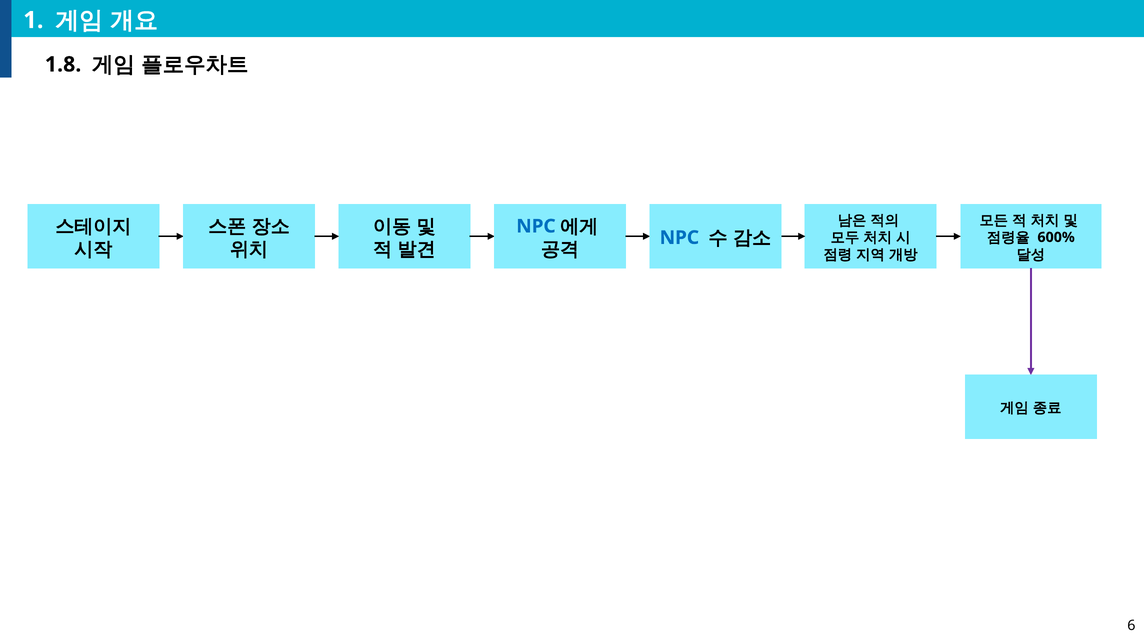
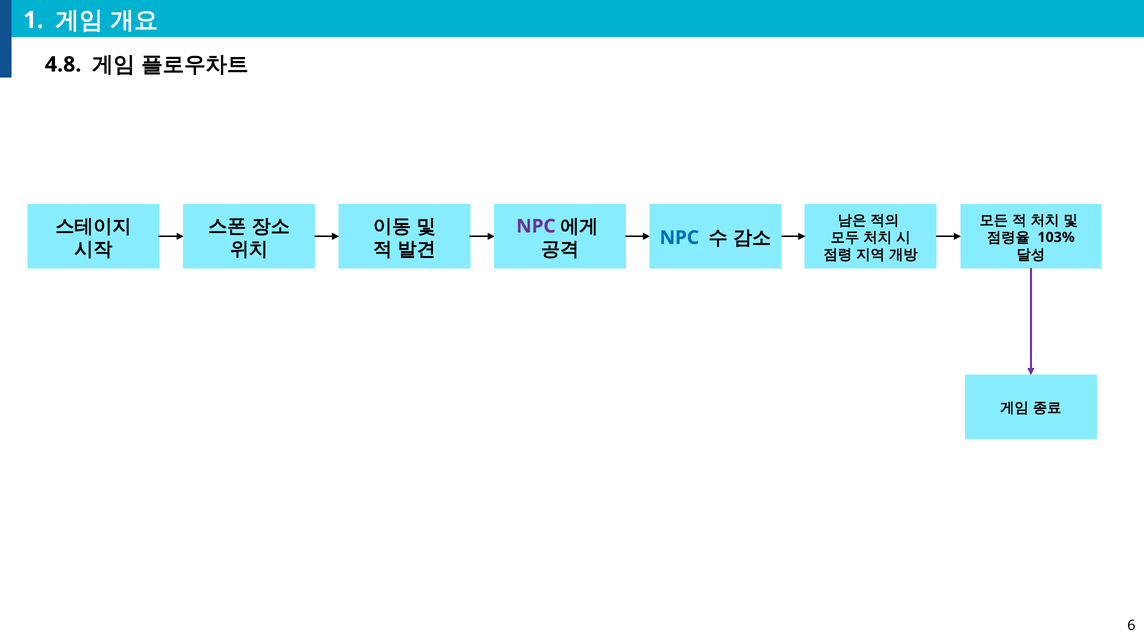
1.8: 1.8 -> 4.8
NPC at (536, 226) colour: blue -> purple
600%: 600% -> 103%
